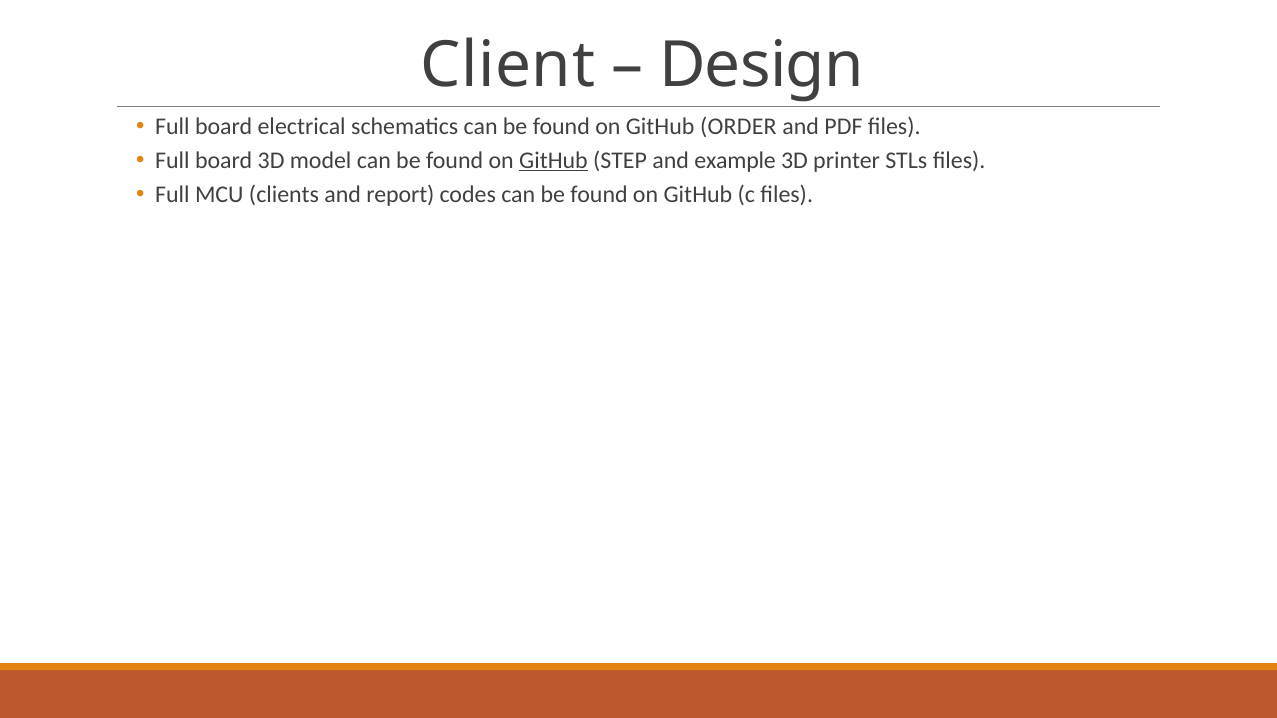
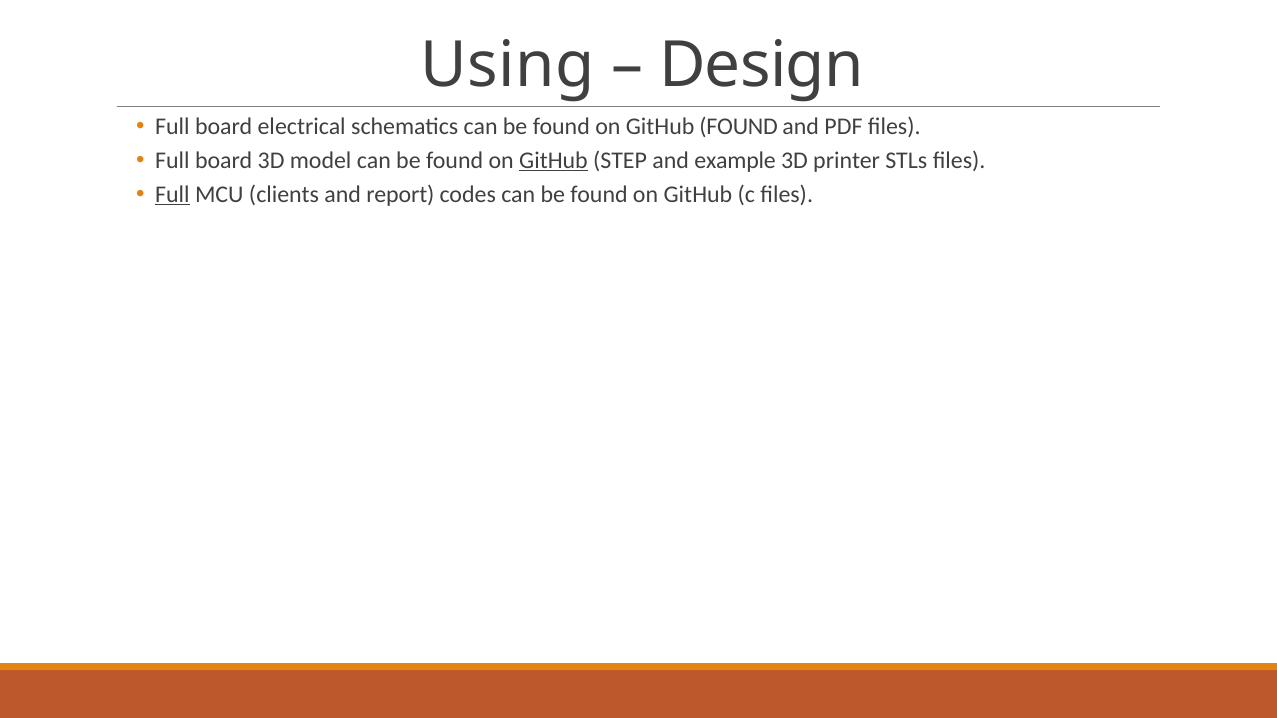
Client: Client -> Using
GitHub ORDER: ORDER -> FOUND
Full at (172, 194) underline: none -> present
